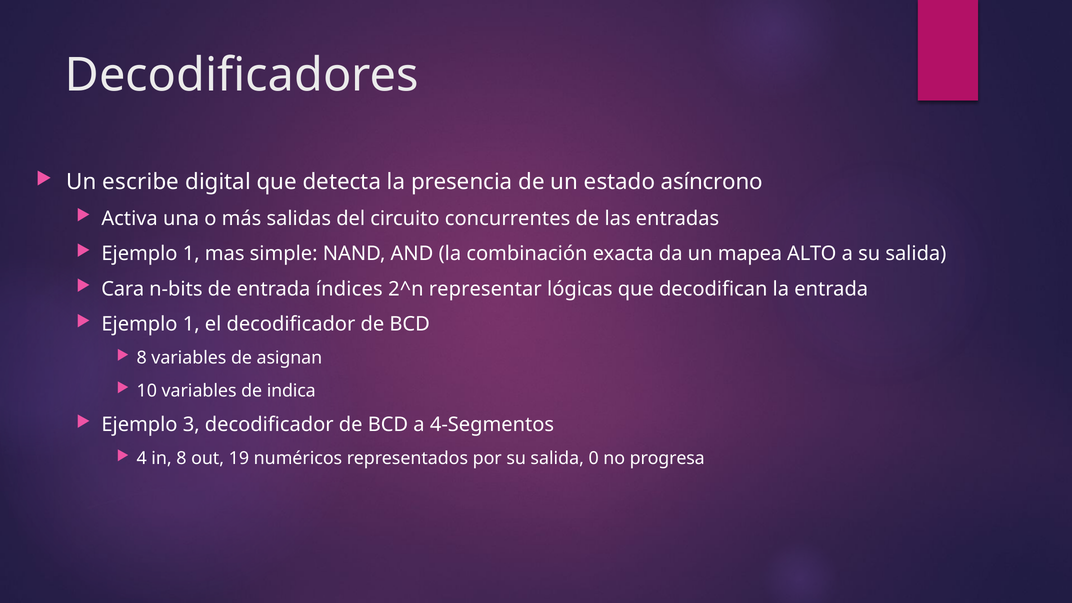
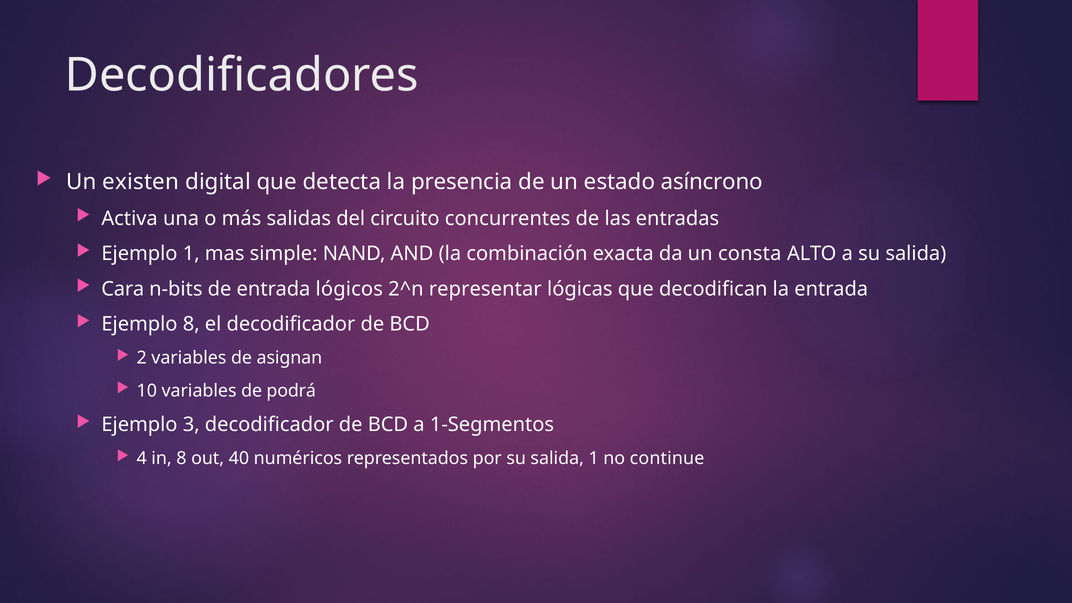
escribe: escribe -> existen
mapea: mapea -> consta
índices: índices -> lógicos
1 at (191, 324): 1 -> 8
8 at (142, 358): 8 -> 2
indica: indica -> podrá
4-Segmentos: 4-Segmentos -> 1-Segmentos
19: 19 -> 40
salida 0: 0 -> 1
progresa: progresa -> continue
